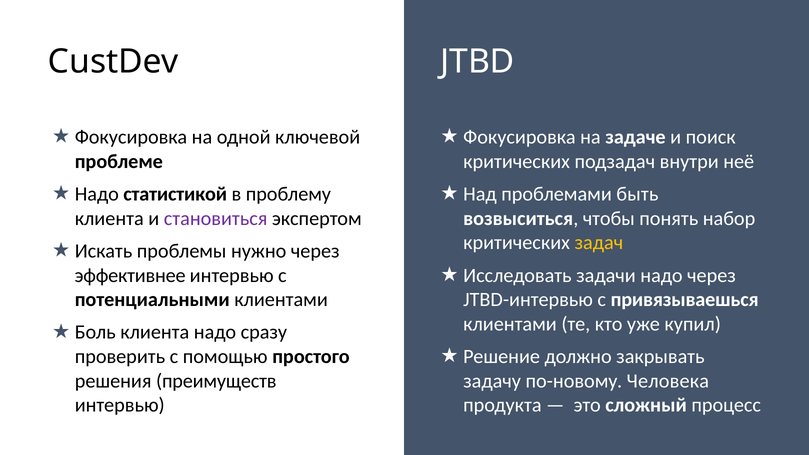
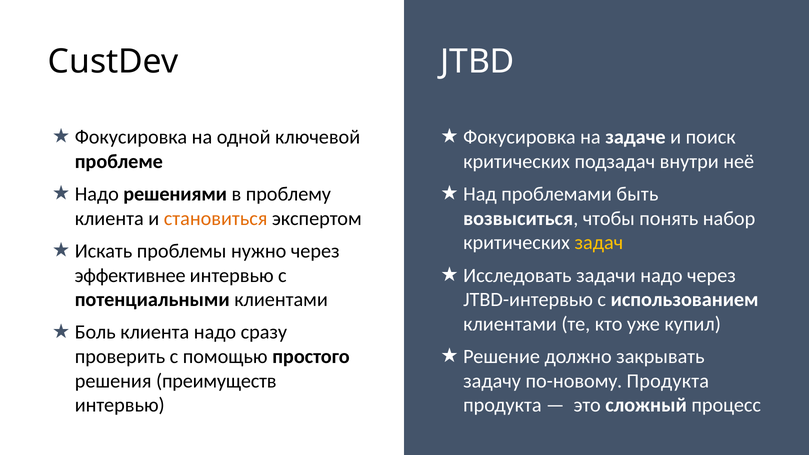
статистикой: статистикой -> решениями
становиться colour: purple -> orange
привязываешься: привязываешься -> использованием
по-новому Человека: Человека -> Продукта
